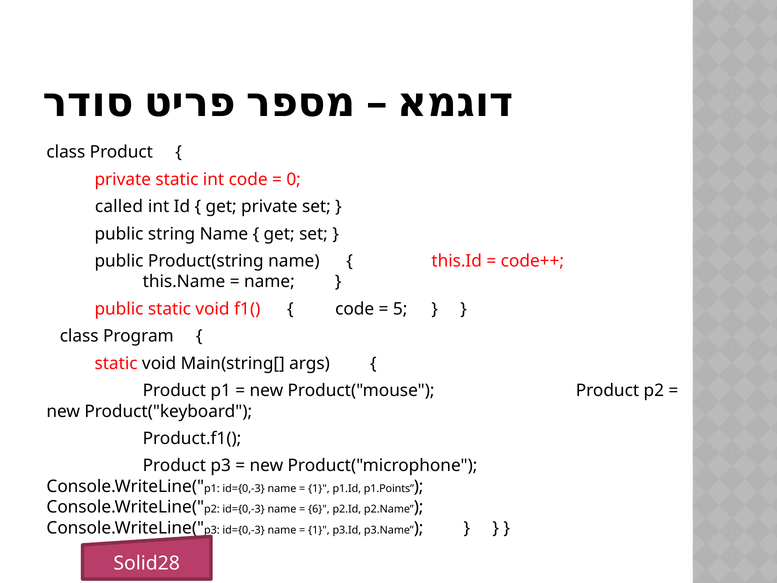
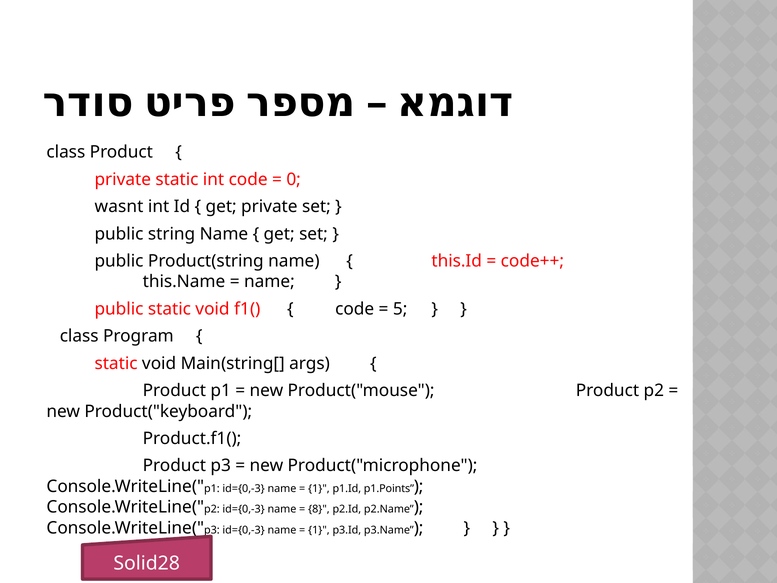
called: called -> wasnt
6: 6 -> 8
